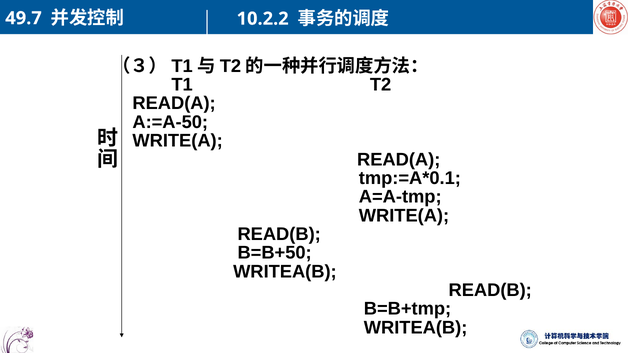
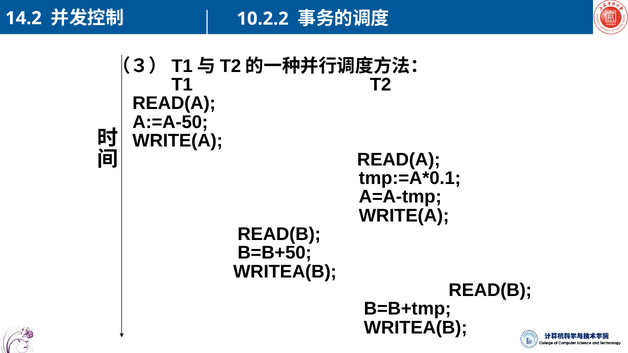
49.7: 49.7 -> 14.2
